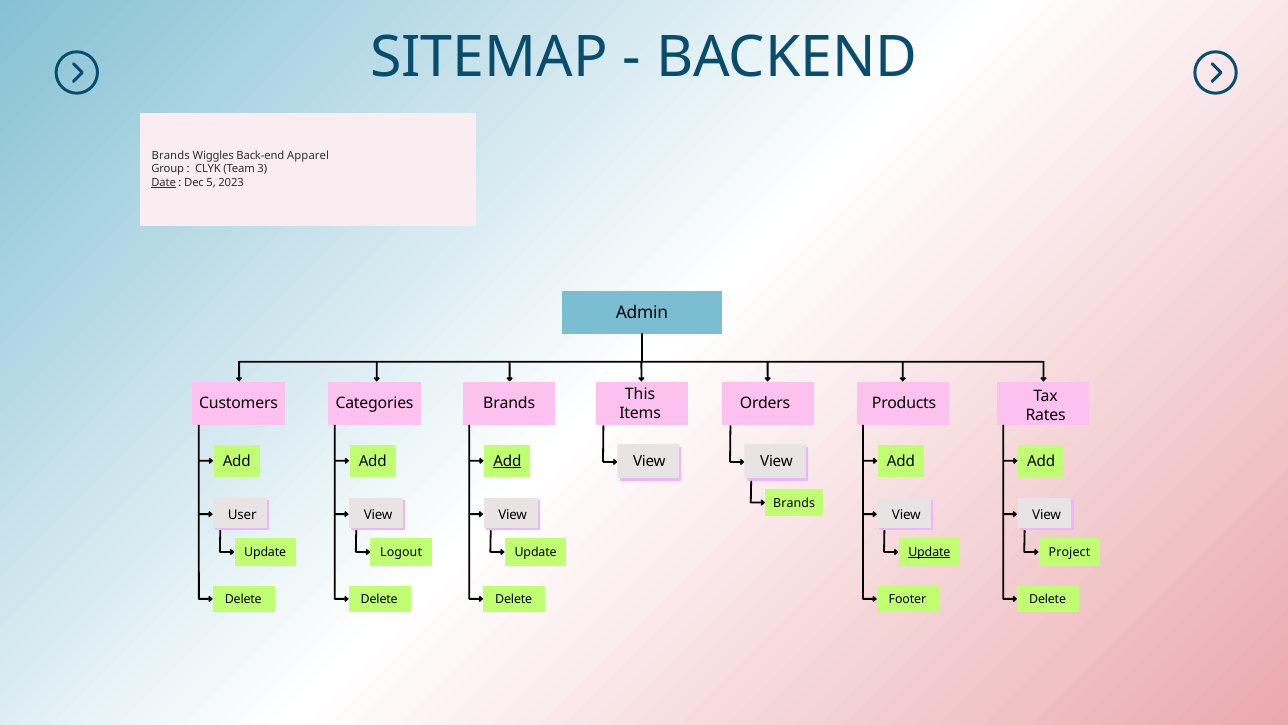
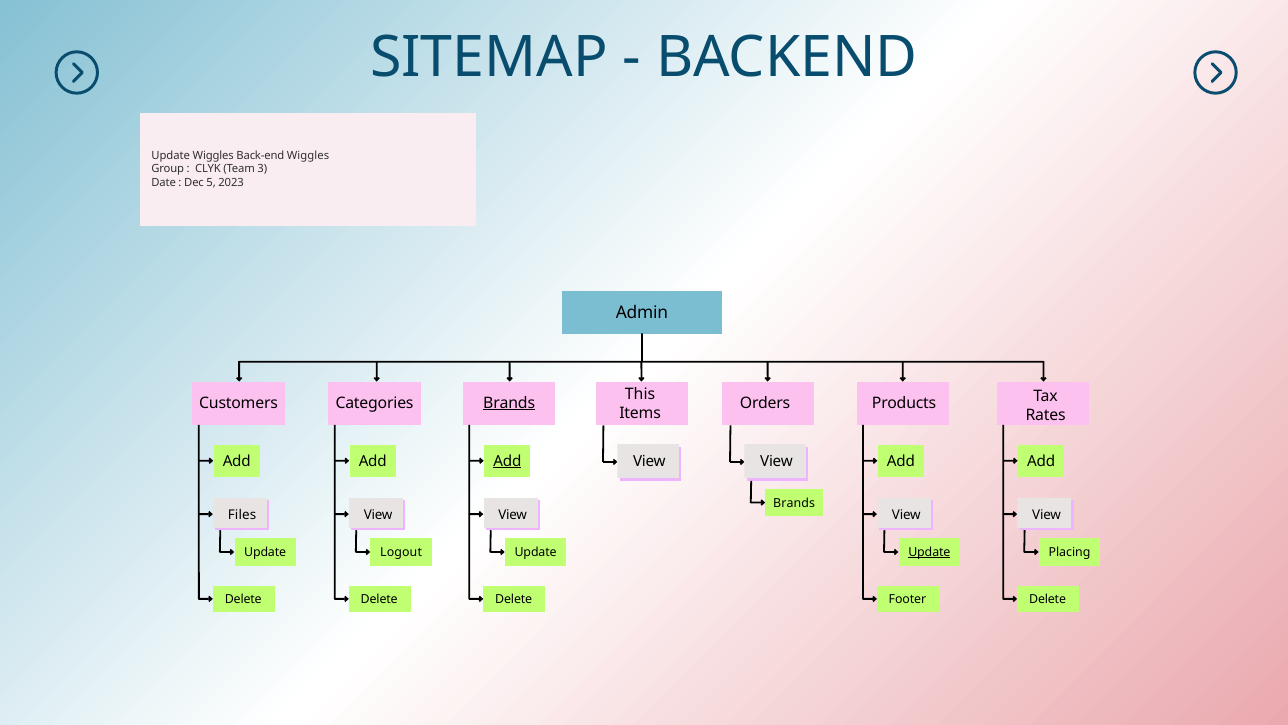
Brands at (171, 155): Brands -> Update
Back-end Apparel: Apparel -> Wiggles
Date underline: present -> none
Brands at (509, 403) underline: none -> present
User: User -> Files
Project: Project -> Placing
